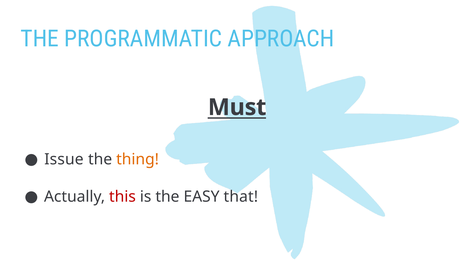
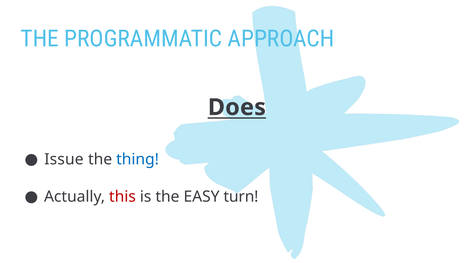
Must: Must -> Does
thing colour: orange -> blue
that: that -> turn
